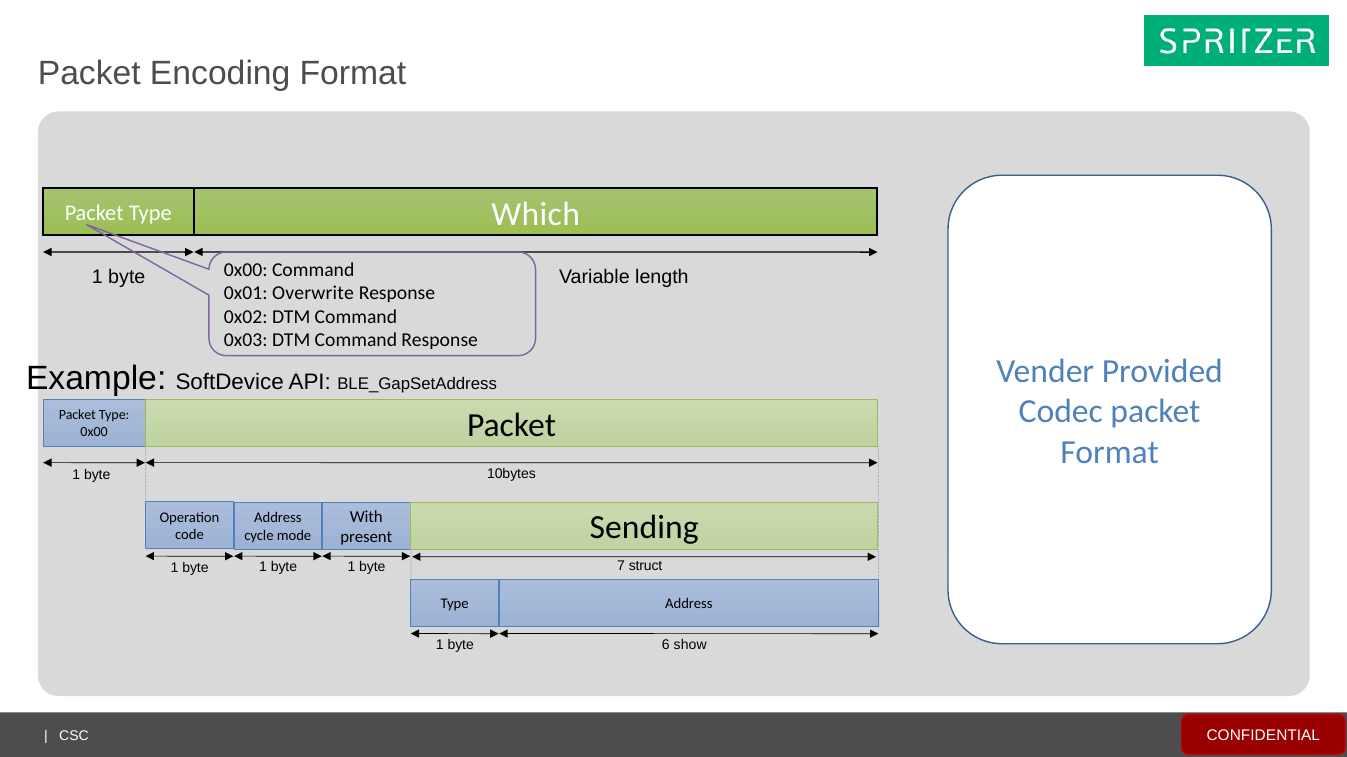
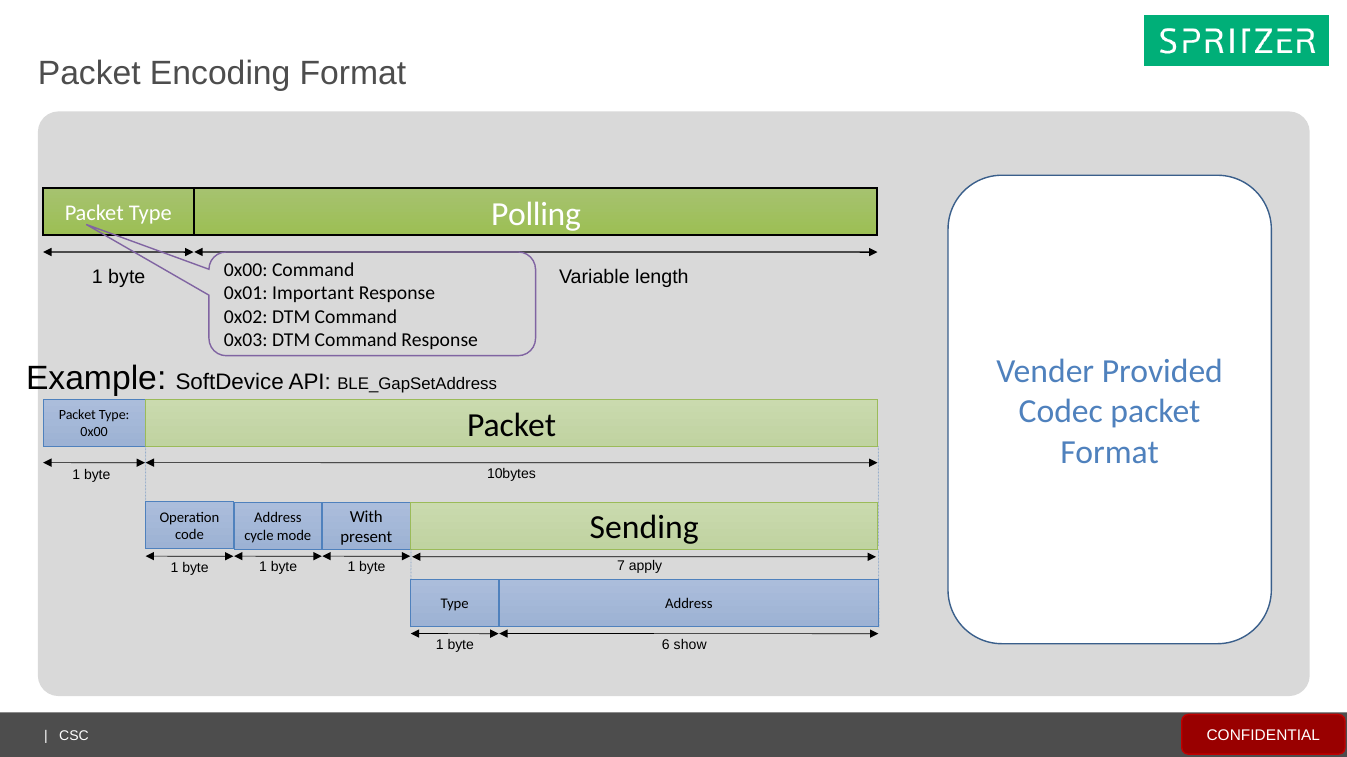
Which: Which -> Polling
Overwrite: Overwrite -> Important
struct: struct -> apply
